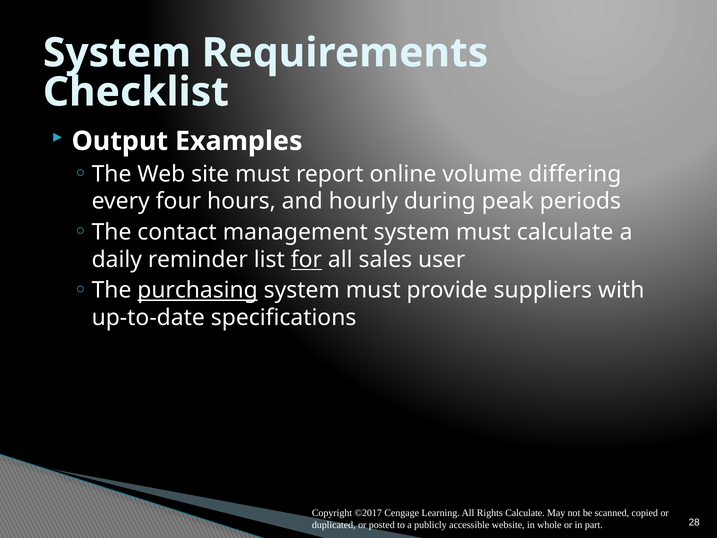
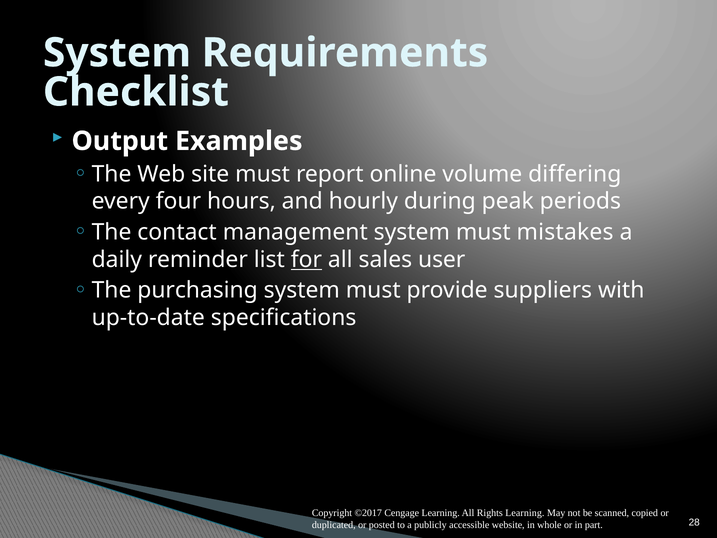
must calculate: calculate -> mistakes
purchasing underline: present -> none
Rights Calculate: Calculate -> Learning
